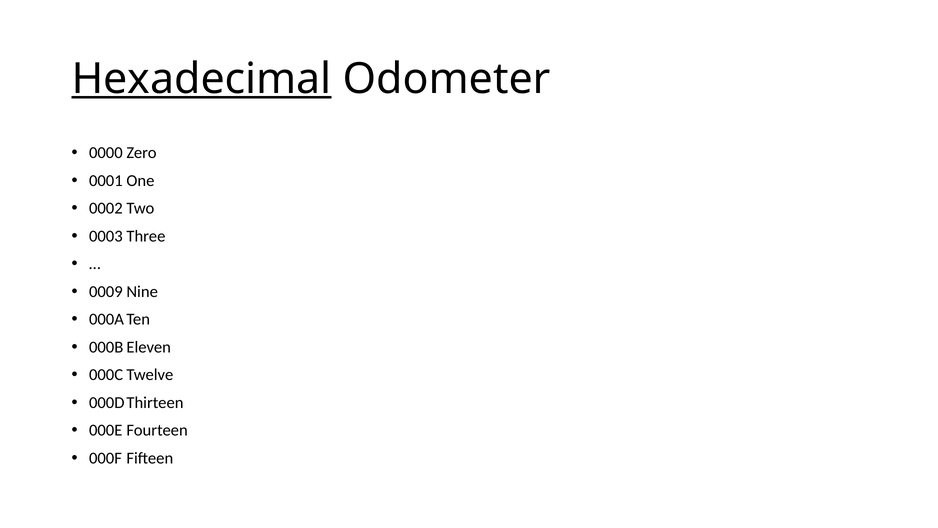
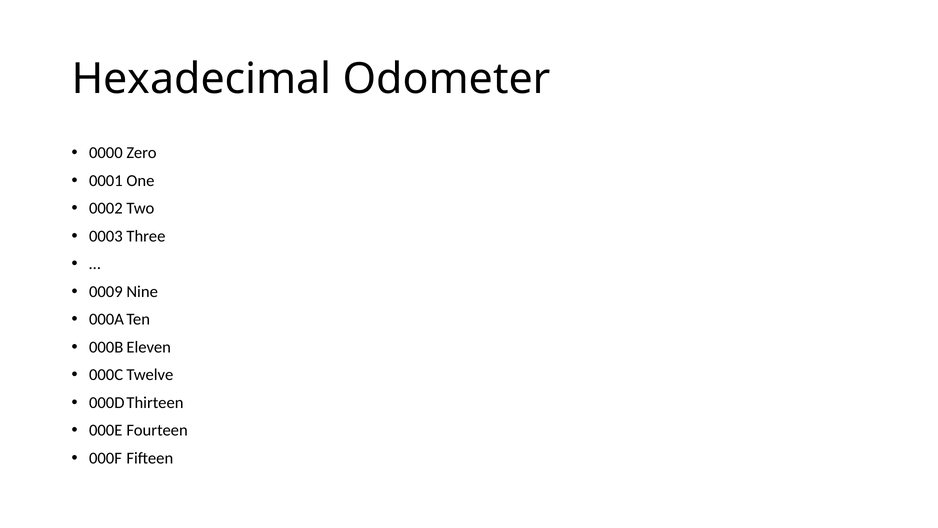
Hexadecimal underline: present -> none
